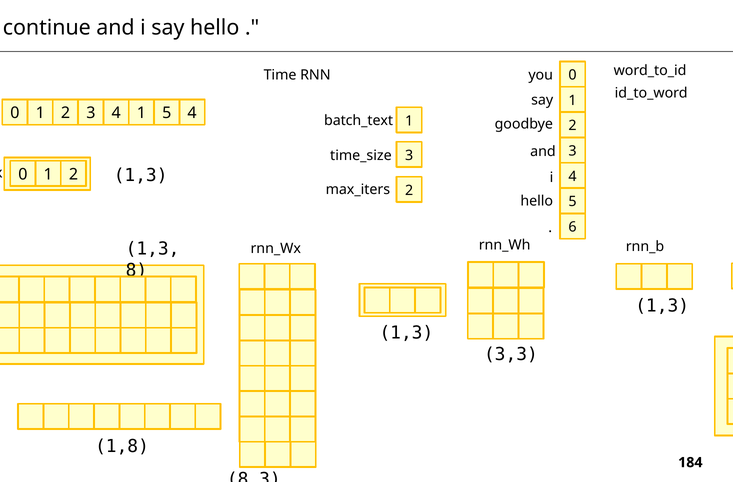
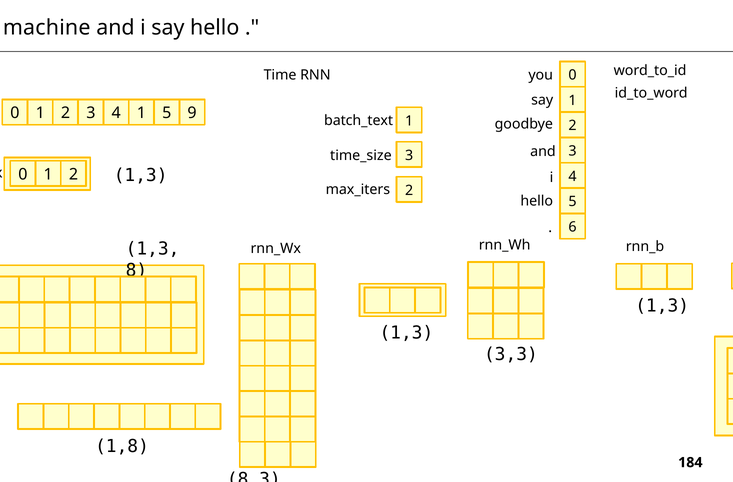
continue: continue -> machine
5 4: 4 -> 9
